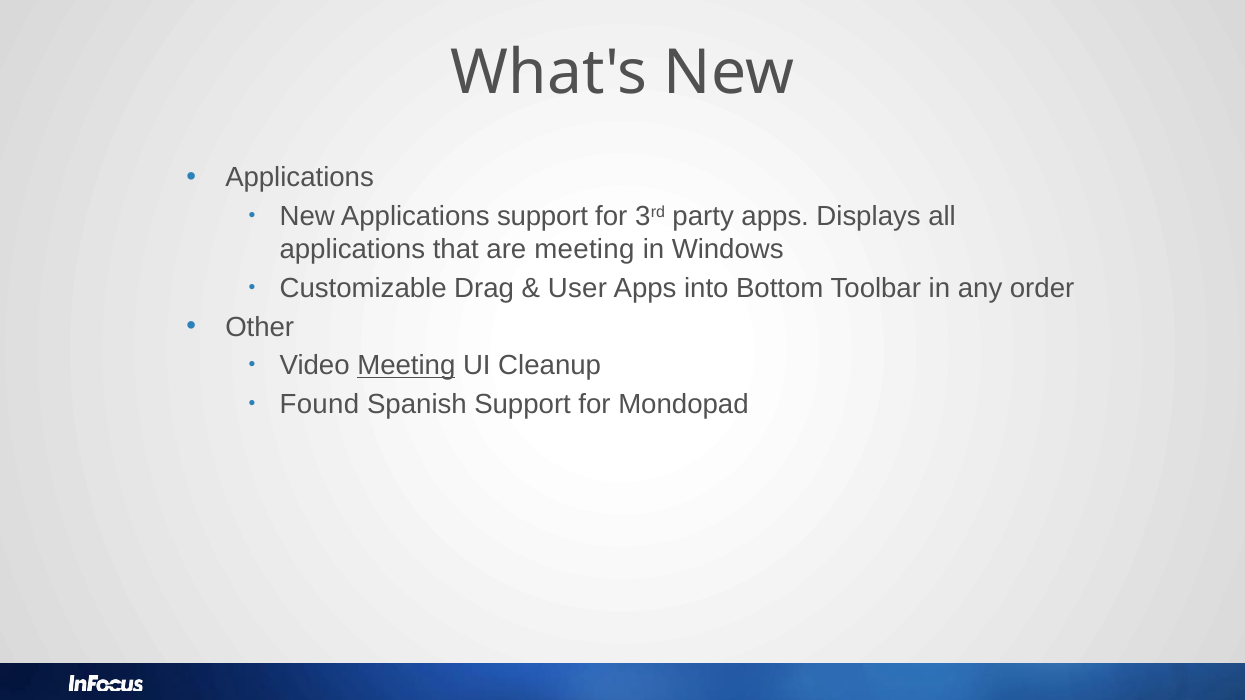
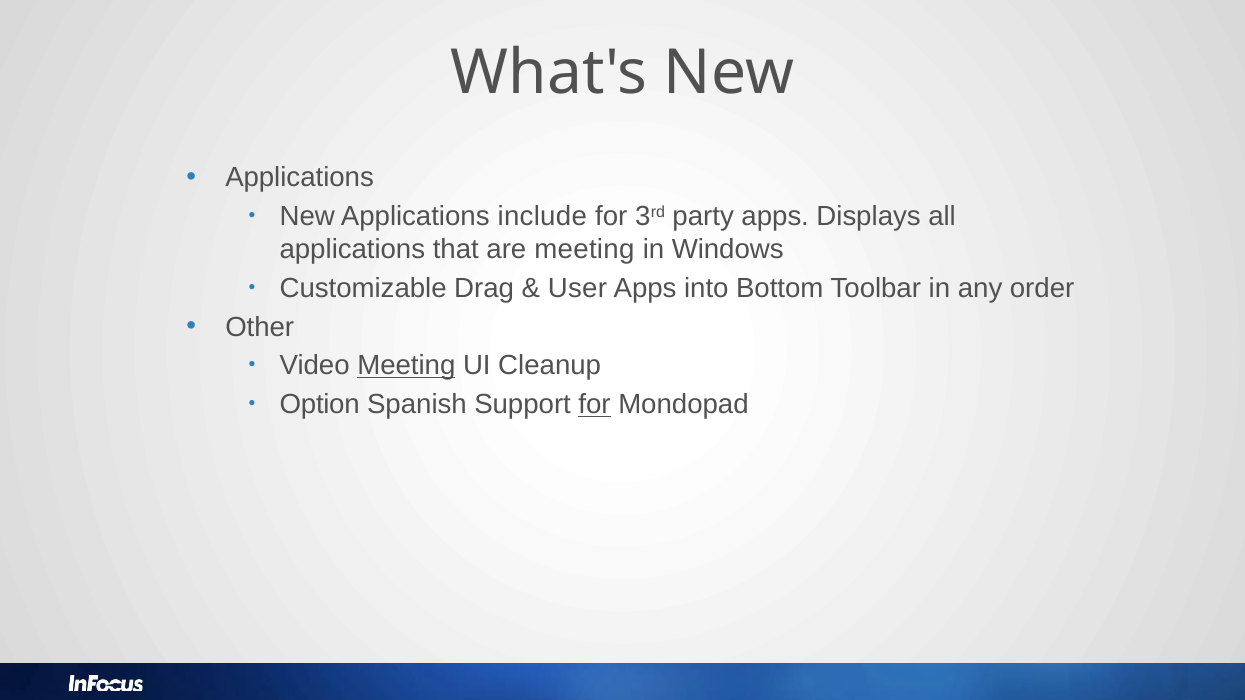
Applications support: support -> include
Found: Found -> Option
for at (595, 405) underline: none -> present
